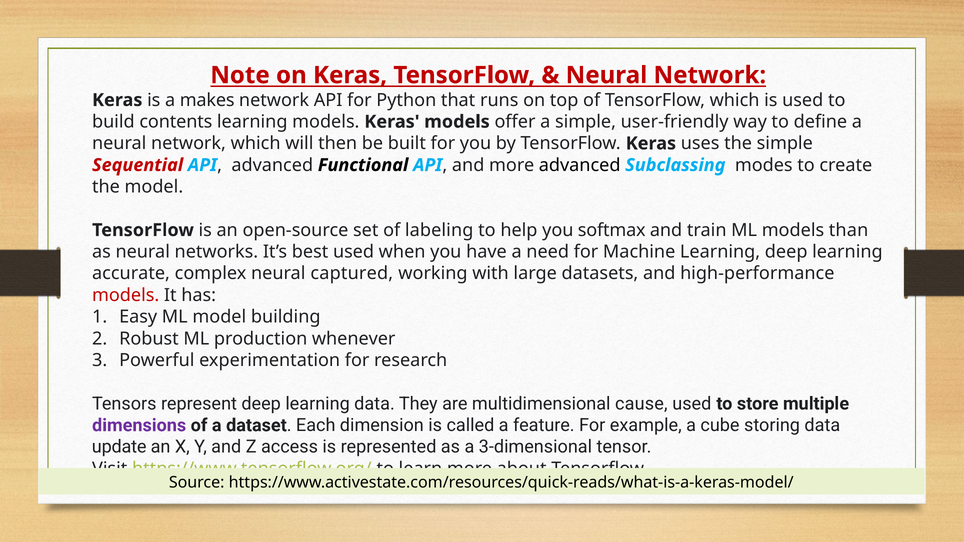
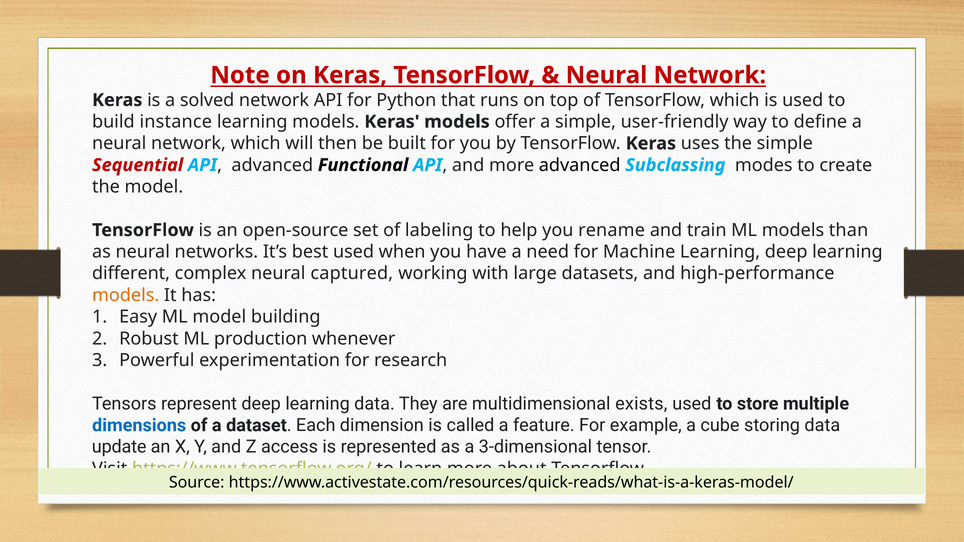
makes: makes -> solved
contents: contents -> instance
softmax: softmax -> rename
accurate: accurate -> different
models at (126, 295) colour: red -> orange
cause: cause -> exists
dimensions colour: purple -> blue
